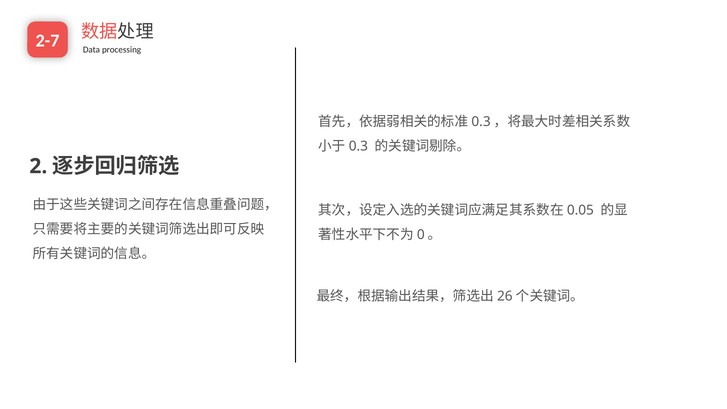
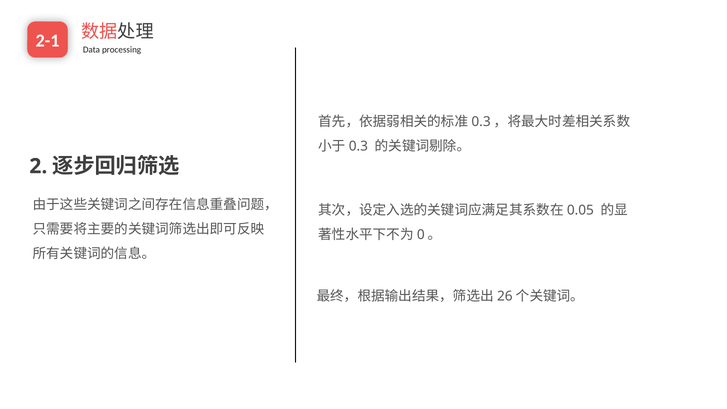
2-7: 2-7 -> 2-1
